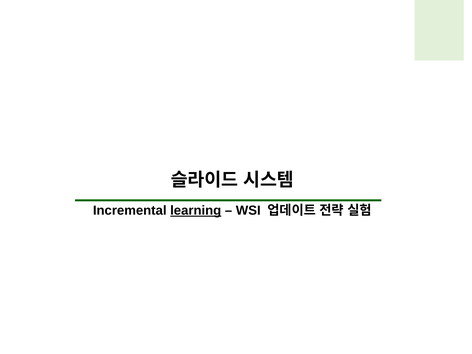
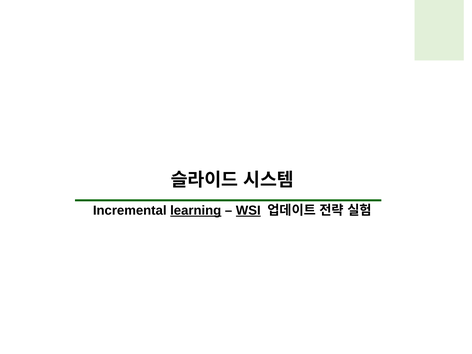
WSI underline: none -> present
